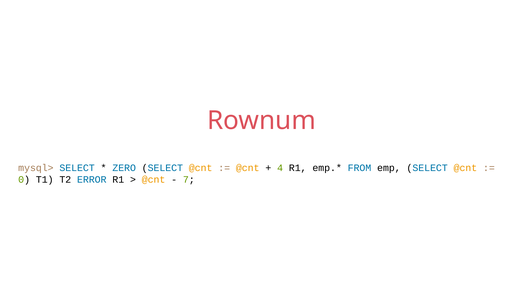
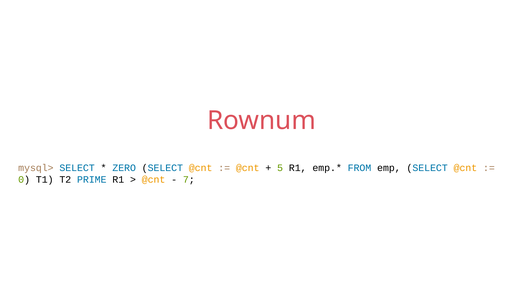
4: 4 -> 5
ERROR: ERROR -> PRIME
